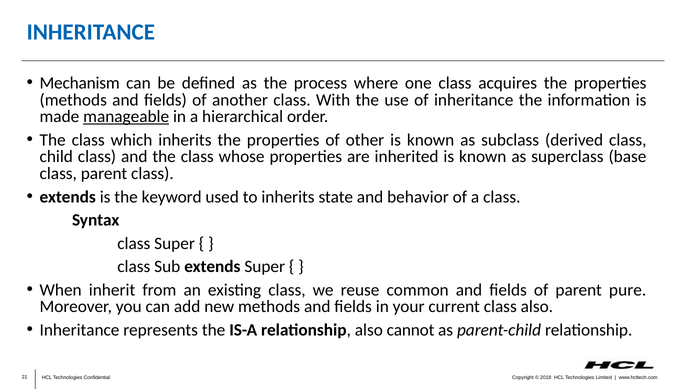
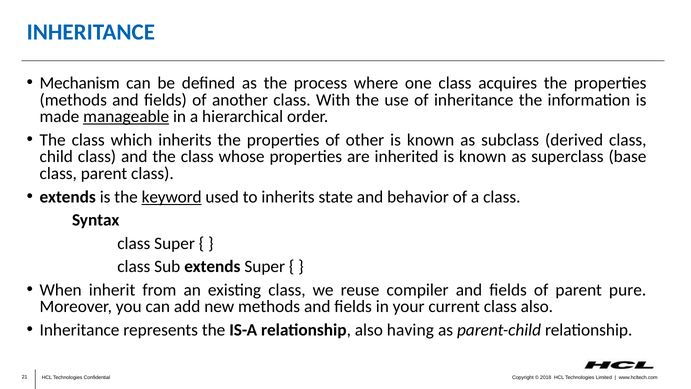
keyword underline: none -> present
common: common -> compiler
cannot: cannot -> having
